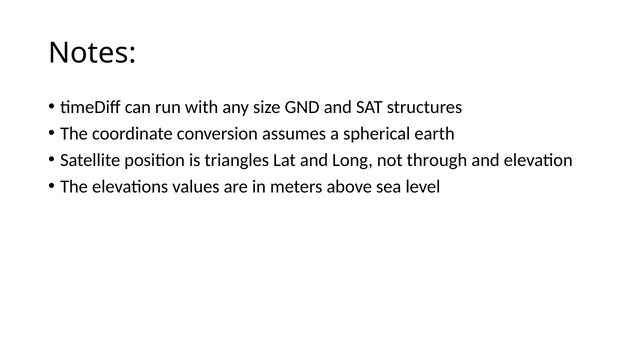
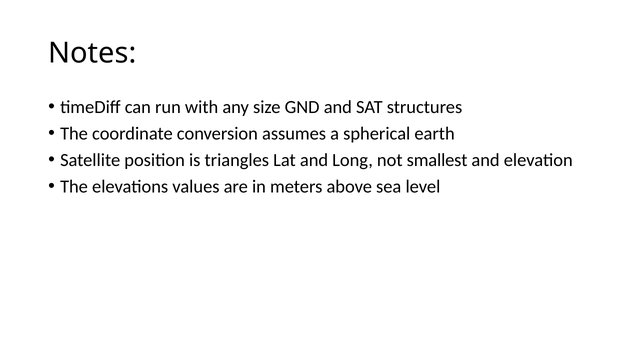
through: through -> smallest
